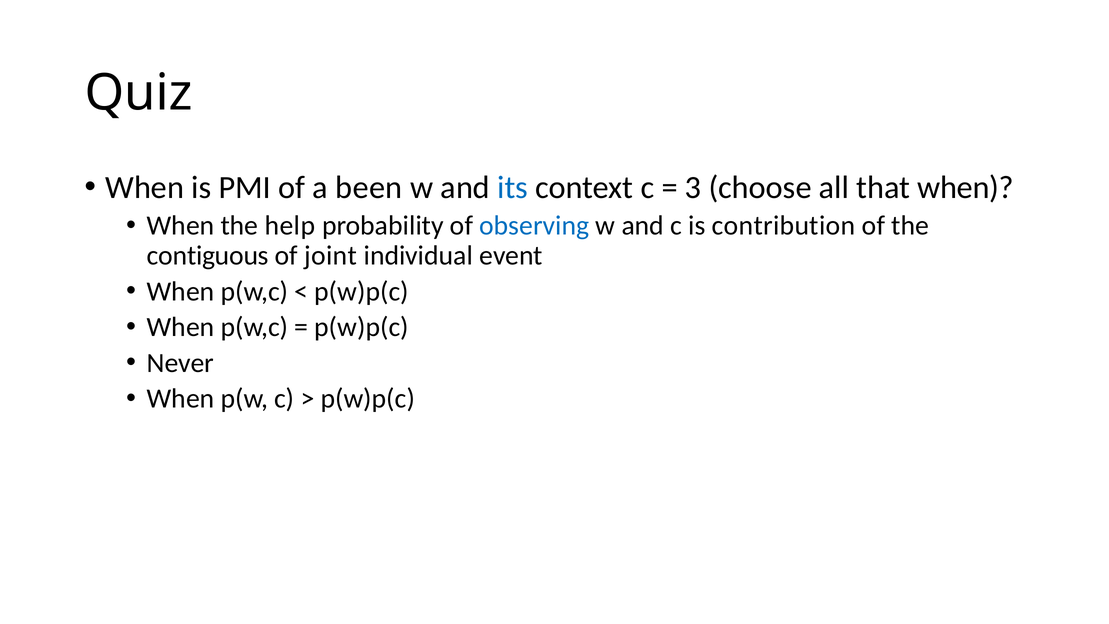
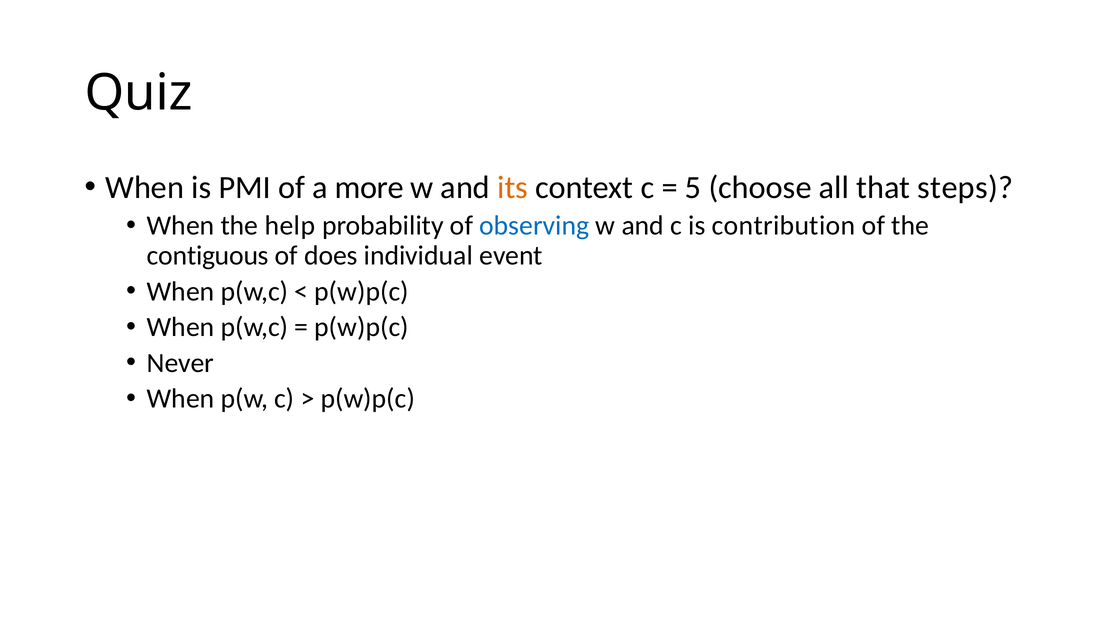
been: been -> more
its colour: blue -> orange
3: 3 -> 5
that when: when -> steps
joint: joint -> does
